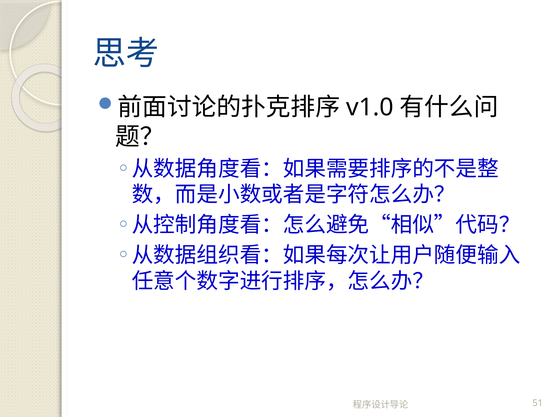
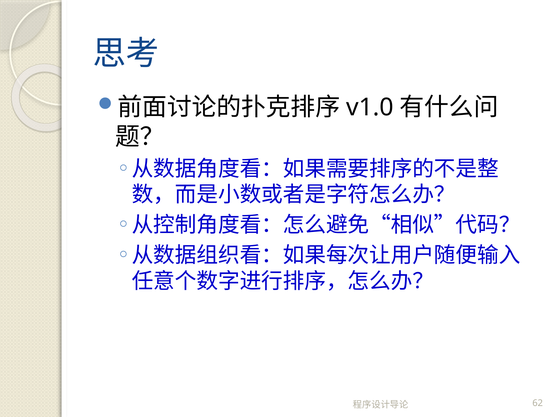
51: 51 -> 62
